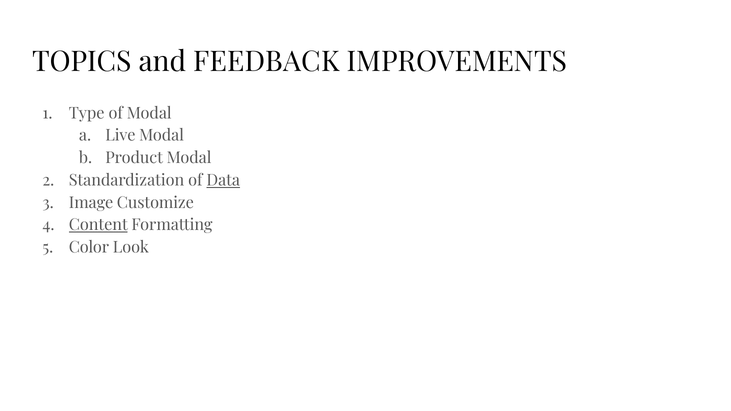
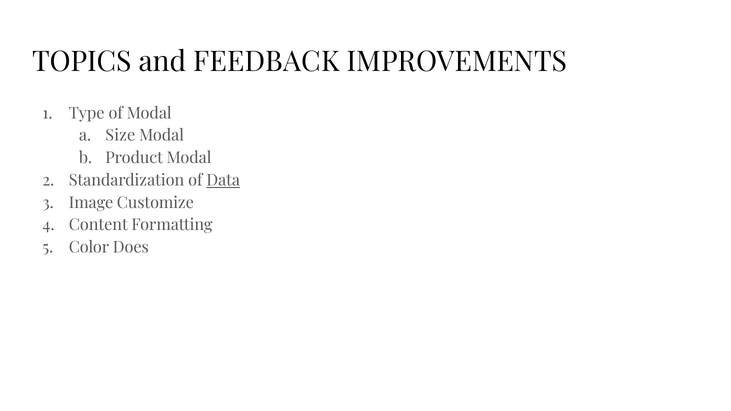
Live: Live -> Size
Content underline: present -> none
Look: Look -> Does
